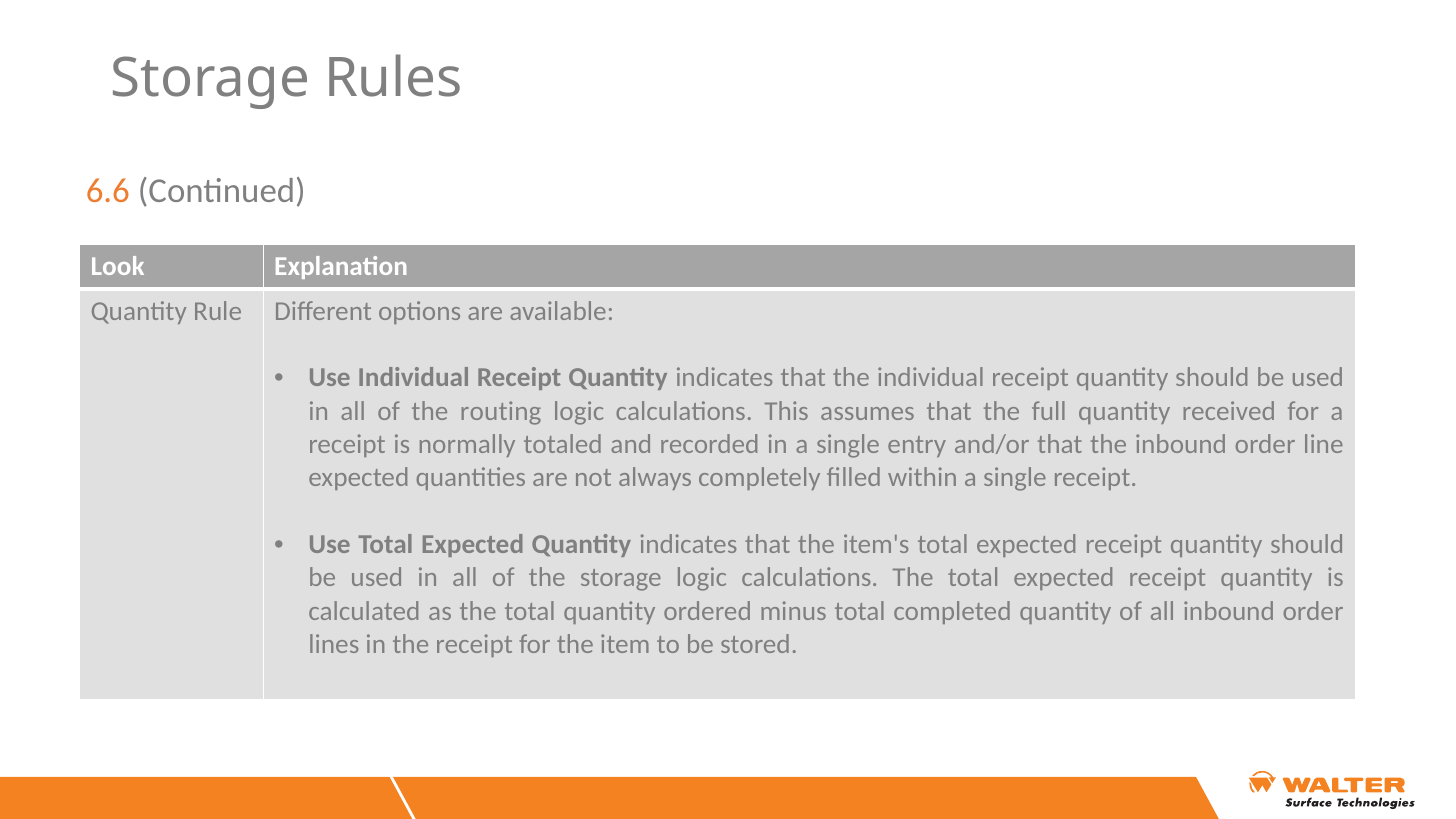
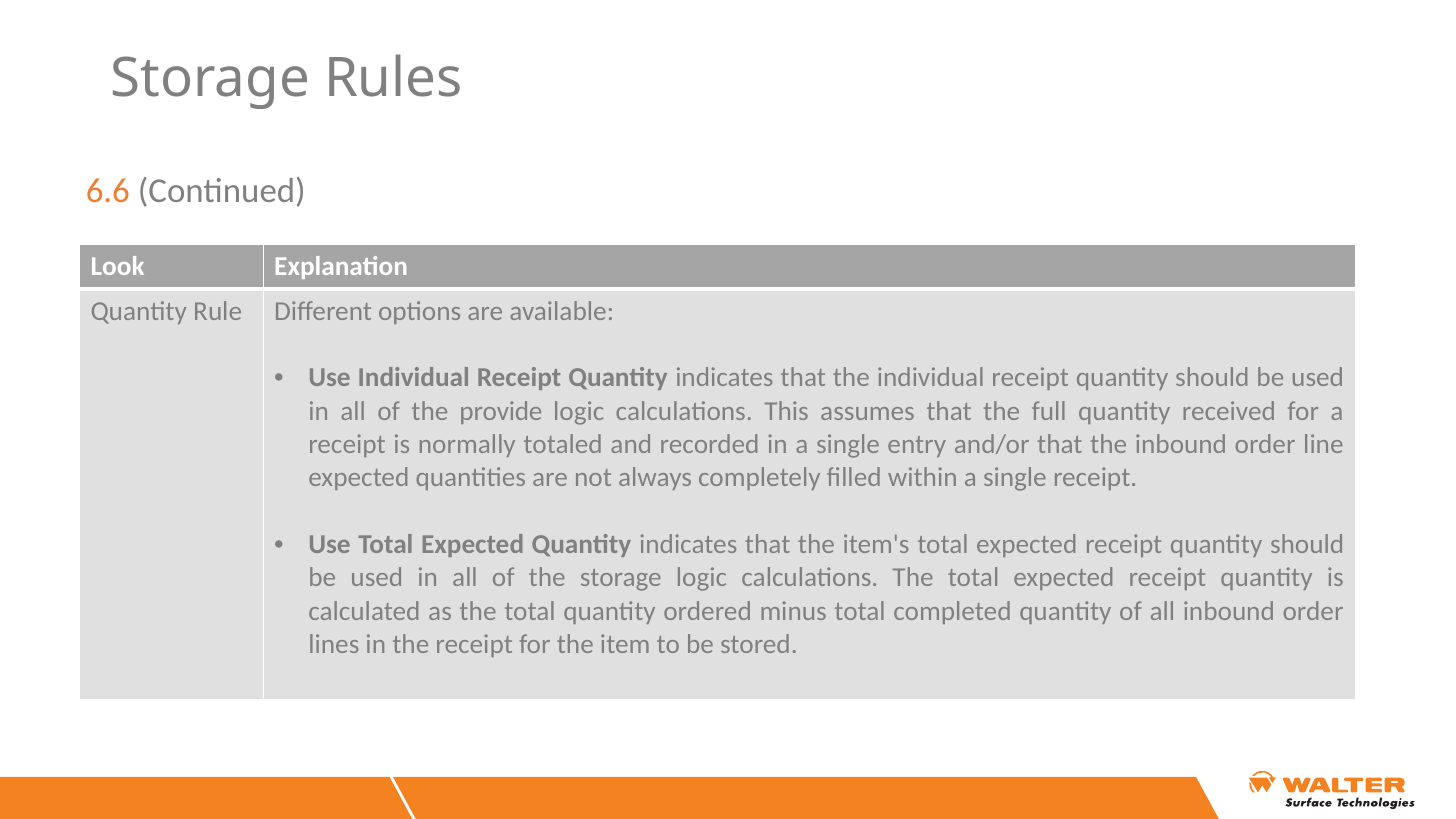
routing: routing -> provide
